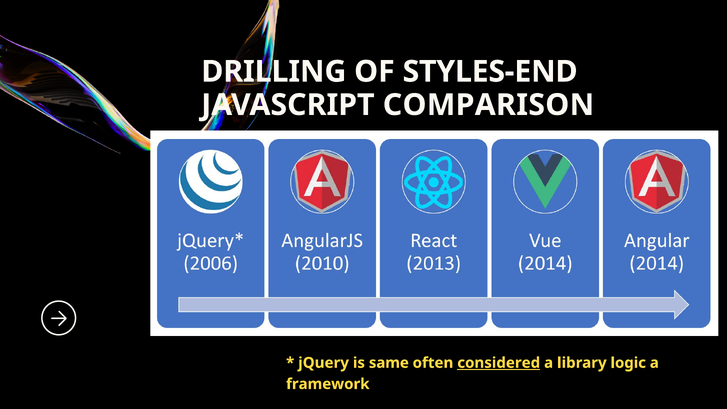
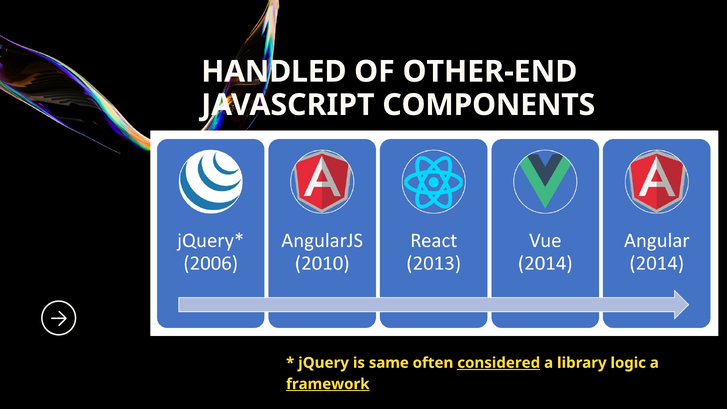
DRILLING: DRILLING -> HANDLED
STYLES-END: STYLES-END -> OTHER-END
COMPARISON: COMPARISON -> COMPONENTS
framework underline: none -> present
